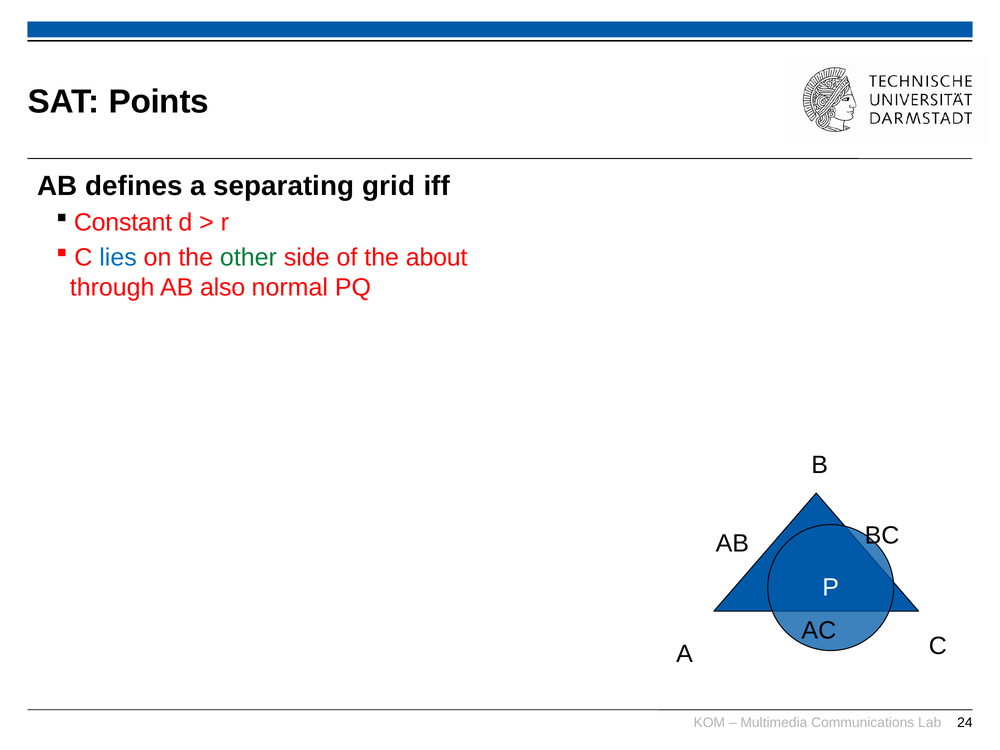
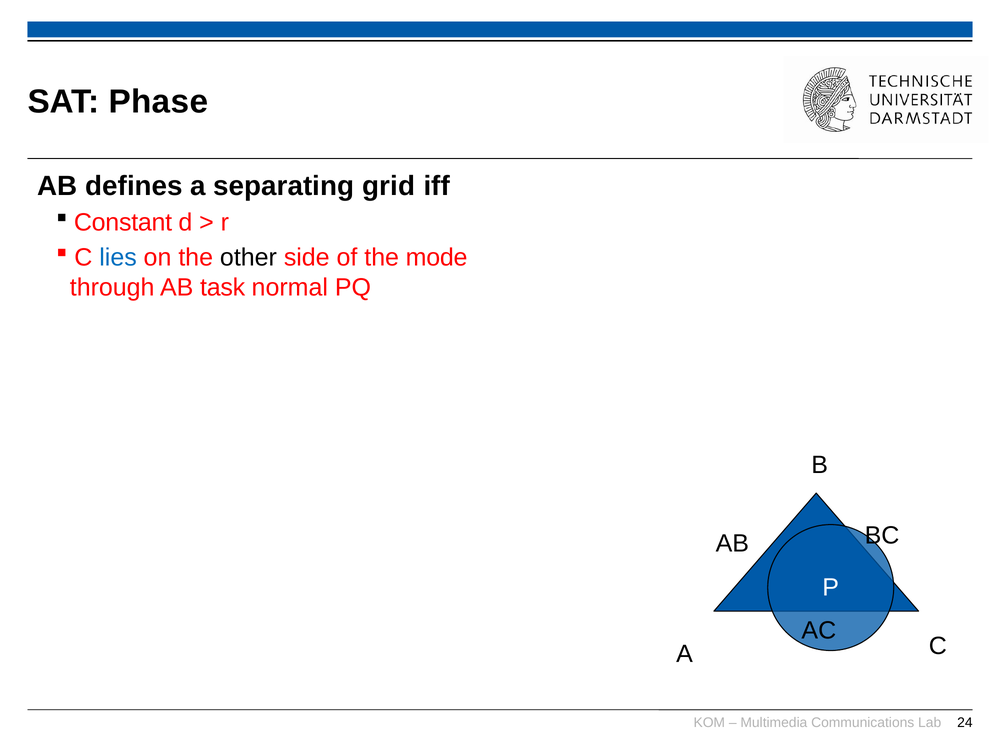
Points: Points -> Phase
other colour: green -> black
about: about -> mode
also: also -> task
